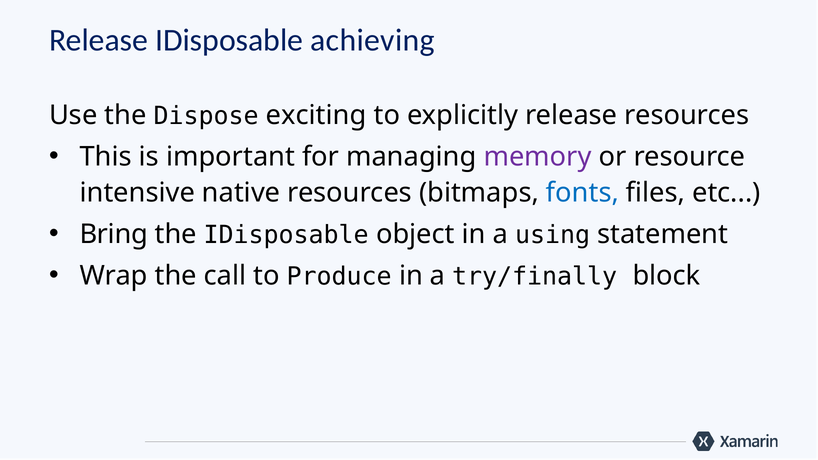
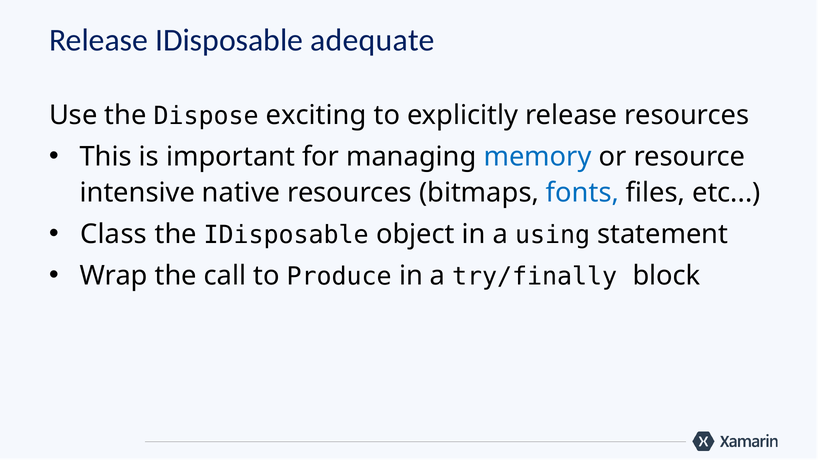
achieving: achieving -> adequate
memory colour: purple -> blue
Bring: Bring -> Class
